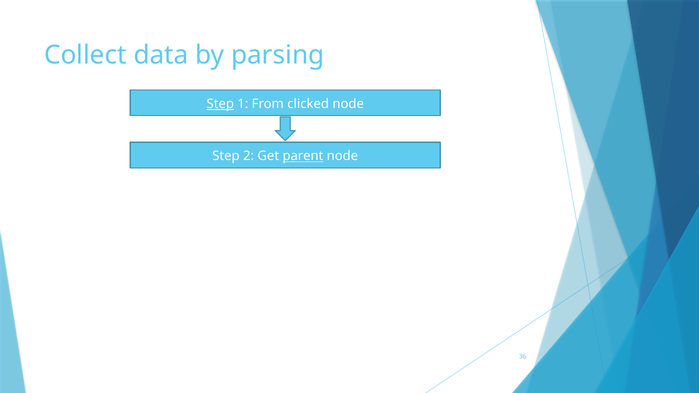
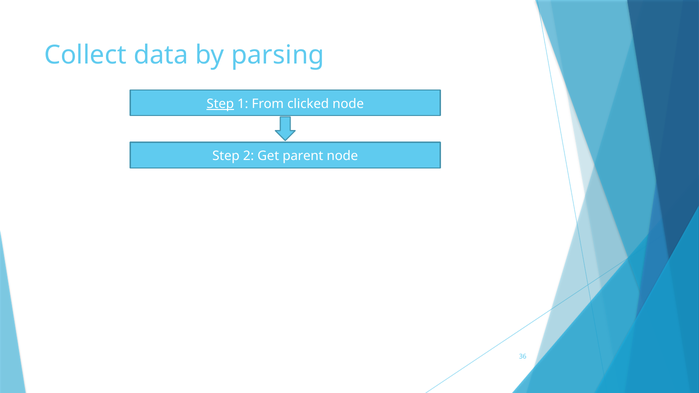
parent underline: present -> none
